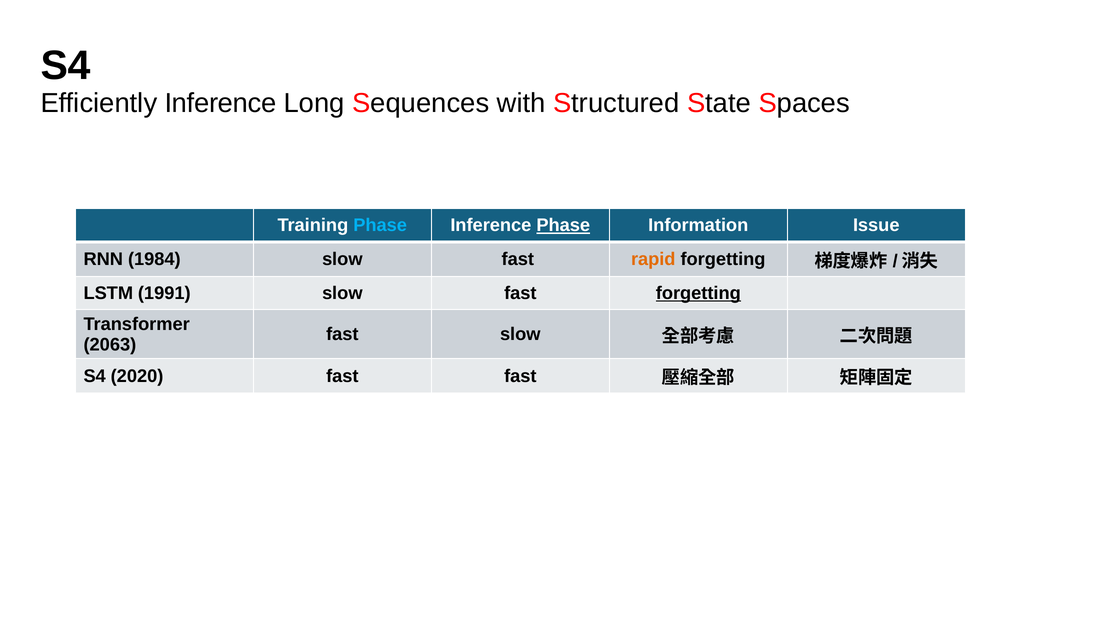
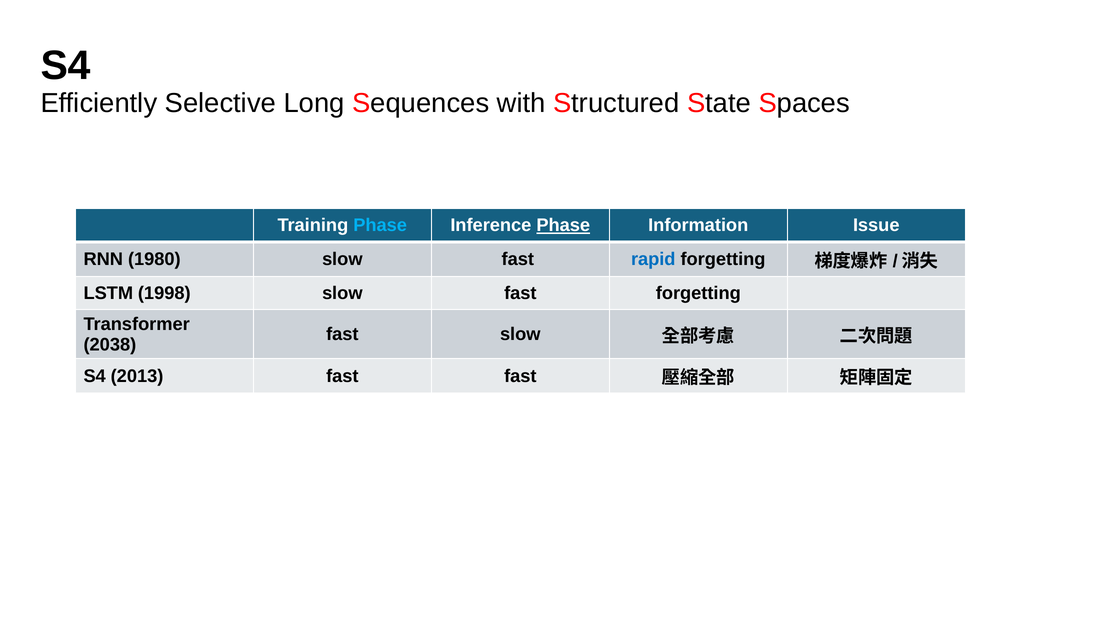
Efficiently Inference: Inference -> Selective
1984: 1984 -> 1980
rapid colour: orange -> blue
1991: 1991 -> 1998
forgetting at (698, 293) underline: present -> none
2063: 2063 -> 2038
2020: 2020 -> 2013
